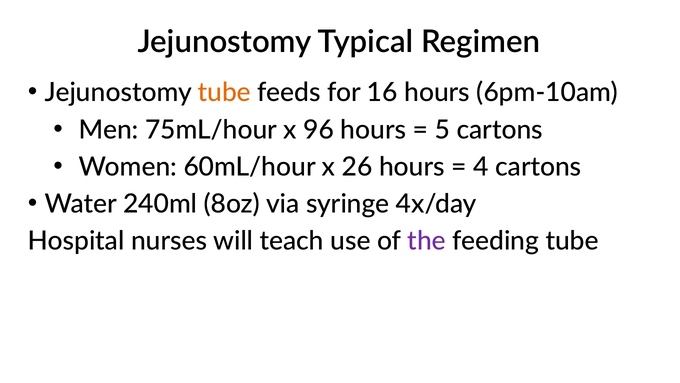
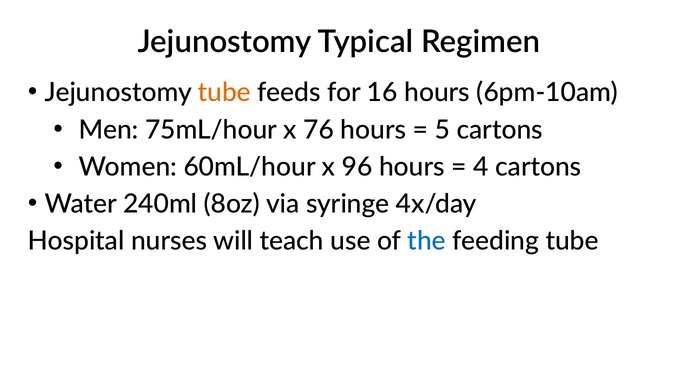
96: 96 -> 76
26: 26 -> 96
the colour: purple -> blue
